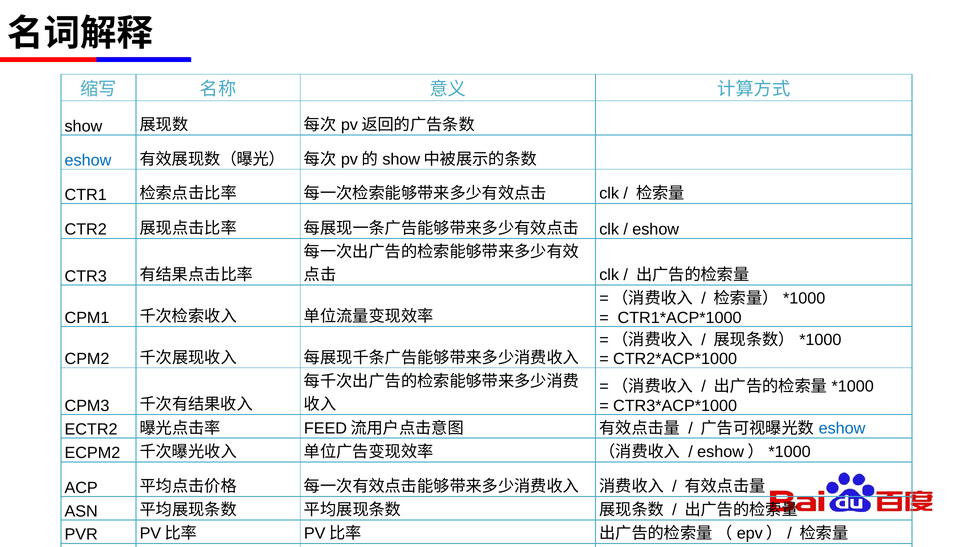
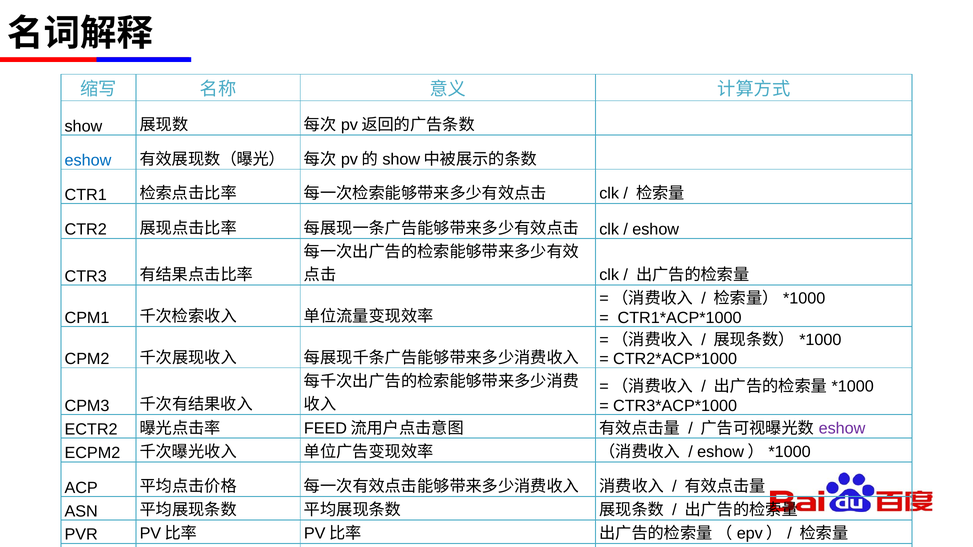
eshow at (842, 428) colour: blue -> purple
